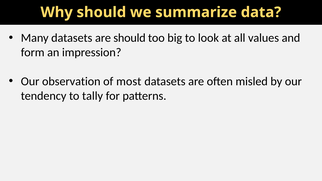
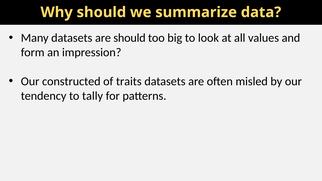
observation: observation -> constructed
most: most -> traits
